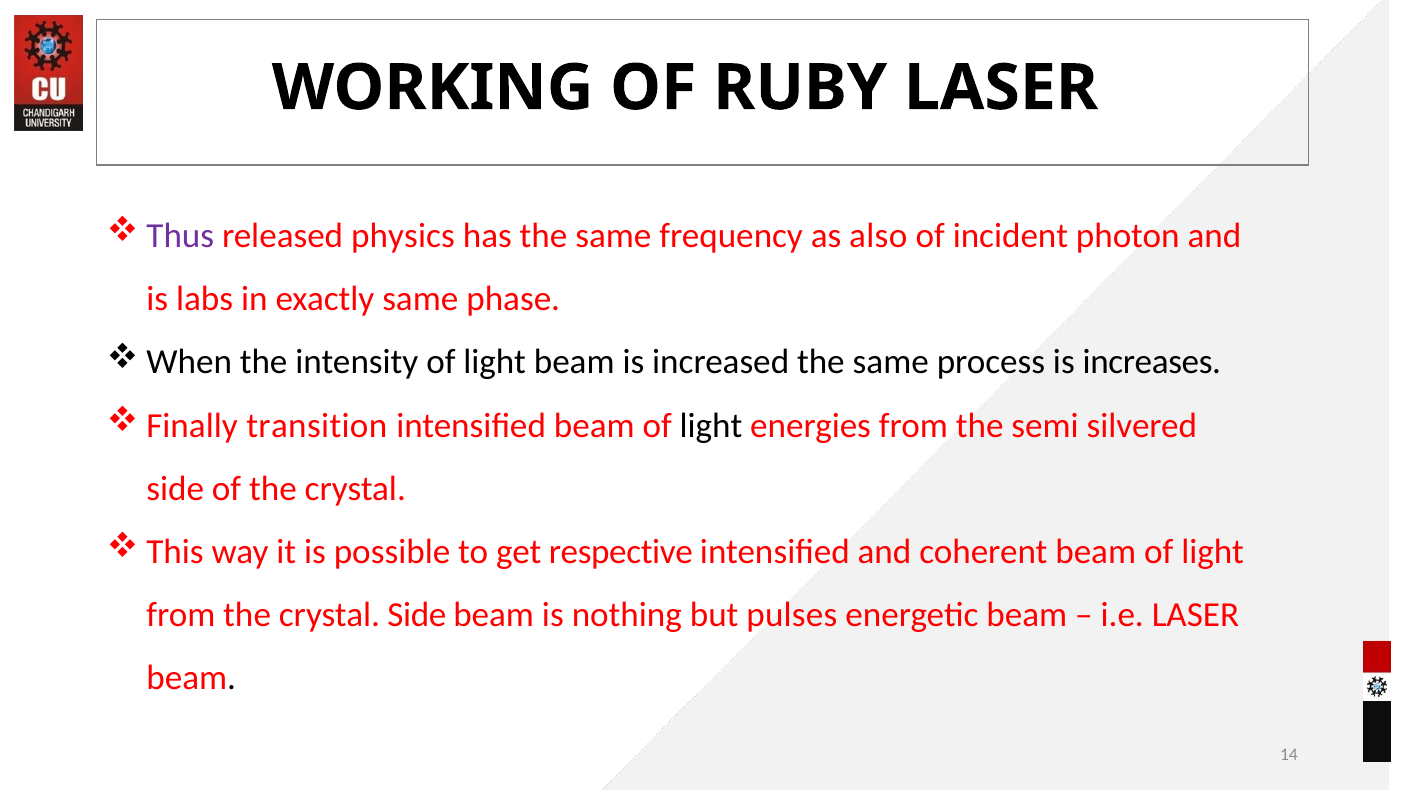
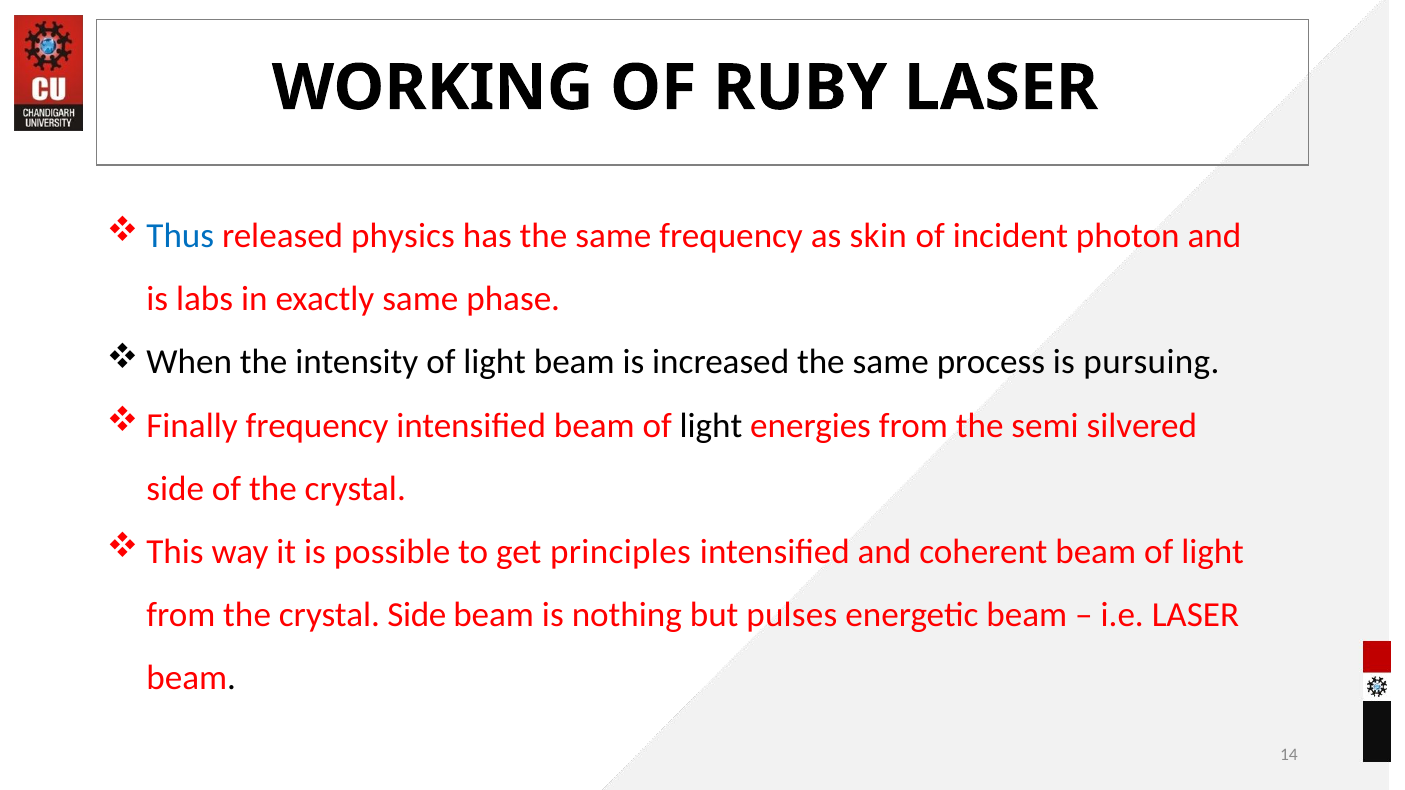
Thus colour: purple -> blue
also: also -> skin
increases: increases -> pursuing
Finally transition: transition -> frequency
respective: respective -> principles
